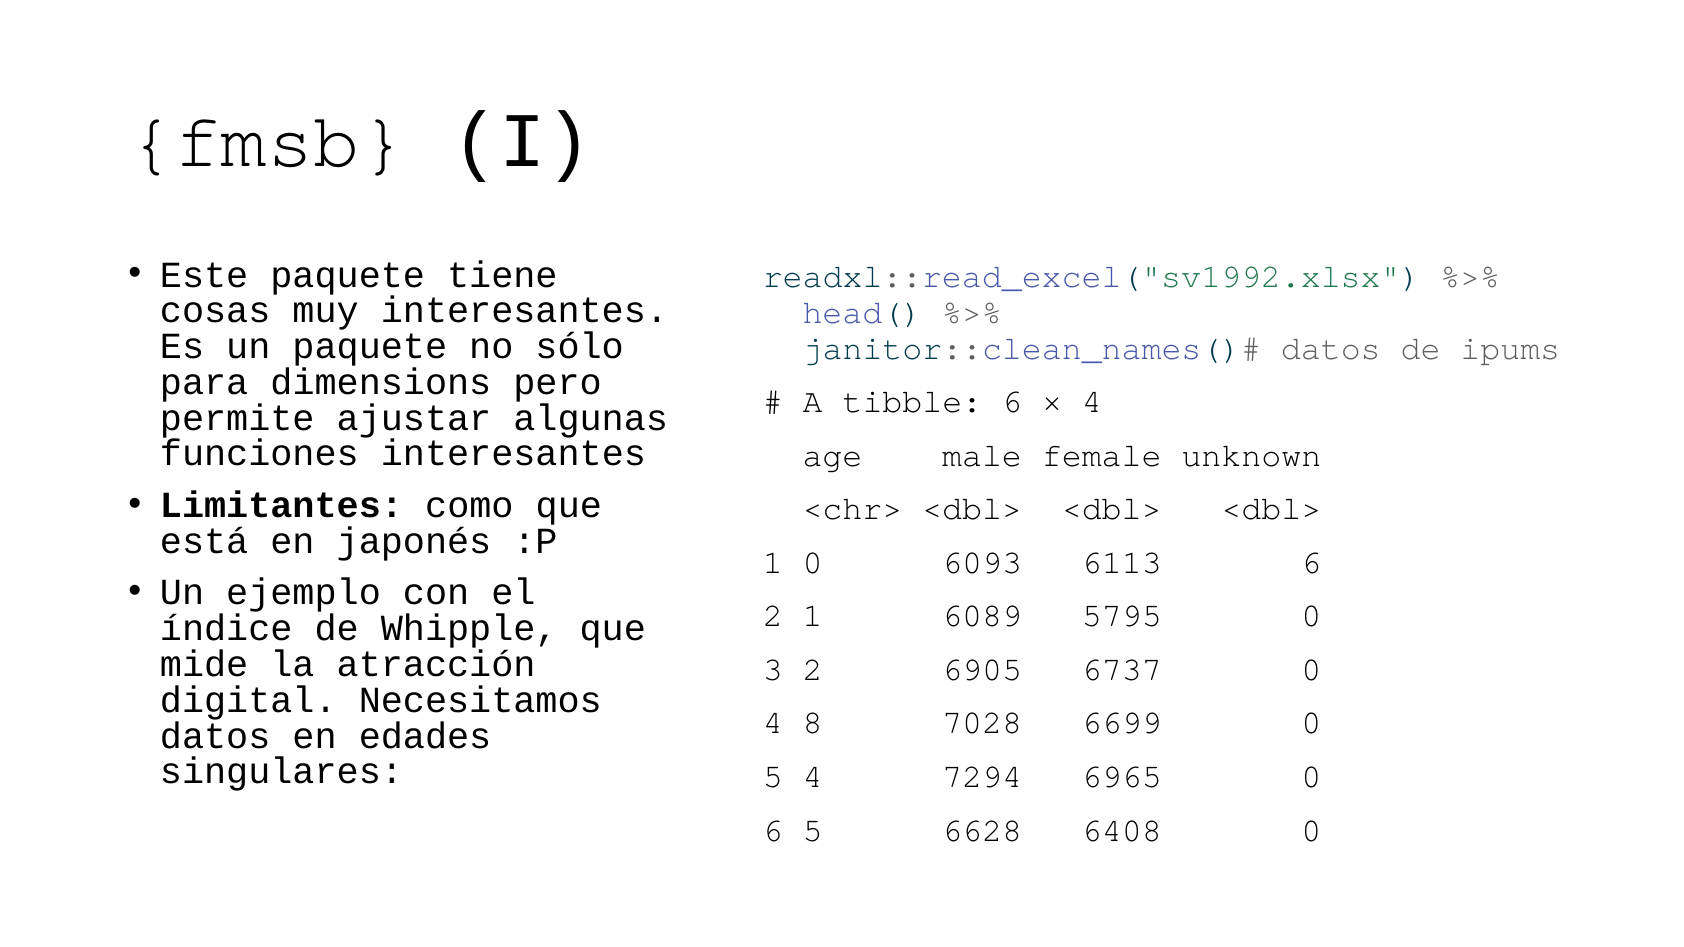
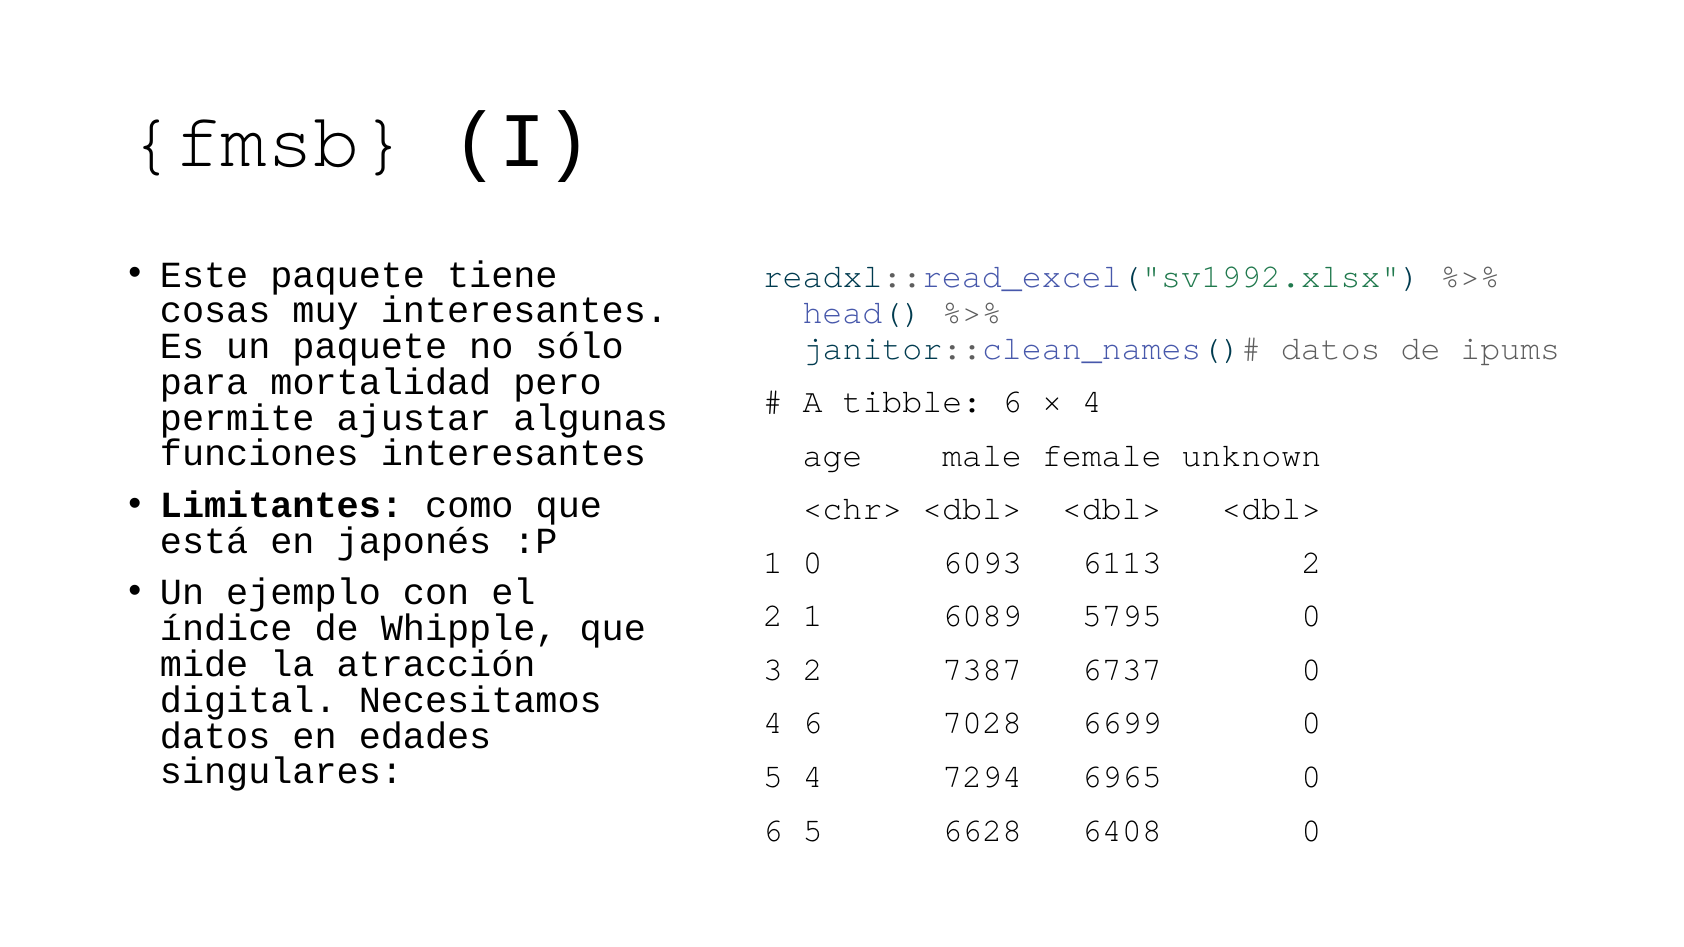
dimensions: dimensions -> mortalidad
6113 6: 6 -> 2
6905: 6905 -> 7387
4 8: 8 -> 6
